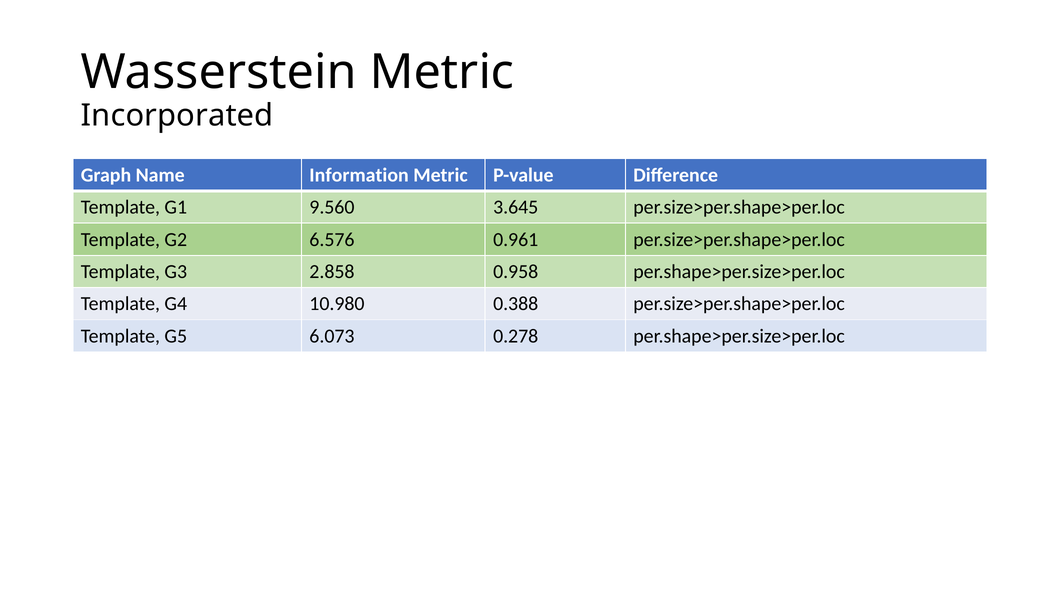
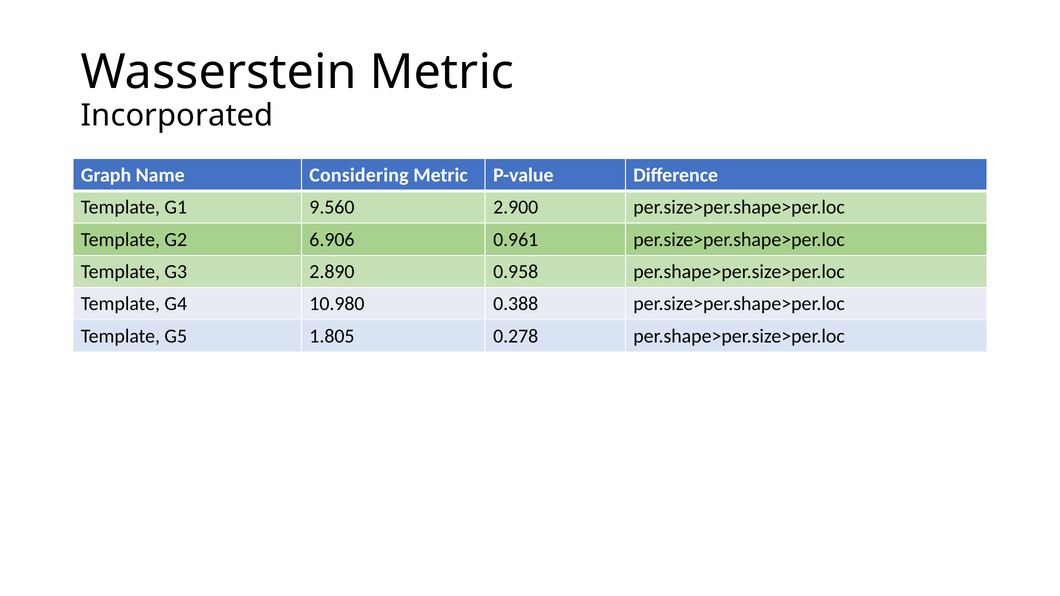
Information: Information -> Considering
3.645: 3.645 -> 2.900
6.576: 6.576 -> 6.906
2.858: 2.858 -> 2.890
6.073: 6.073 -> 1.805
